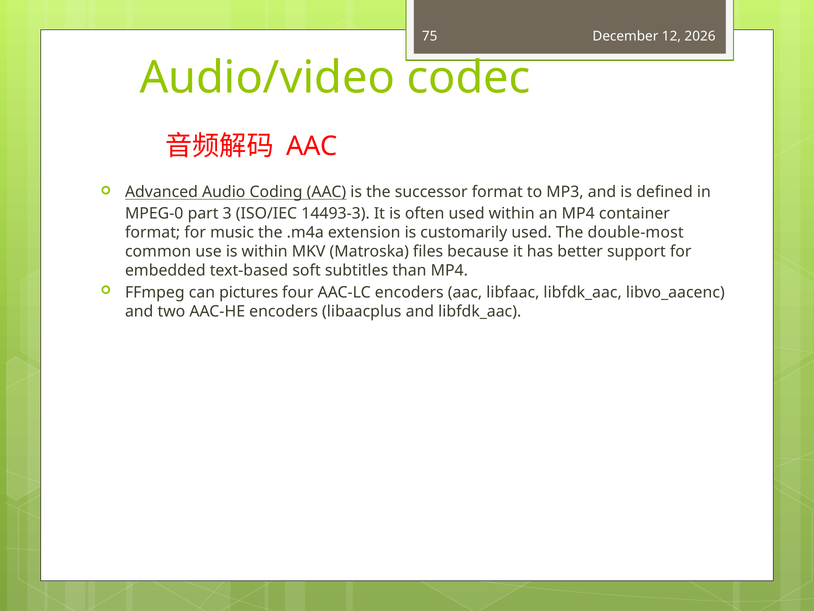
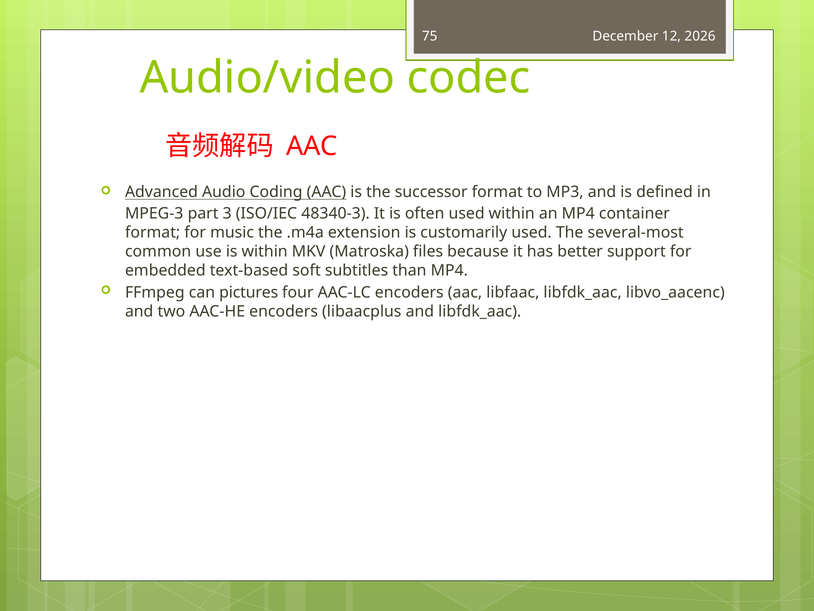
MPEG-0: MPEG-0 -> MPEG-3
14493-3: 14493-3 -> 48340-3
double-most: double-most -> several-most
